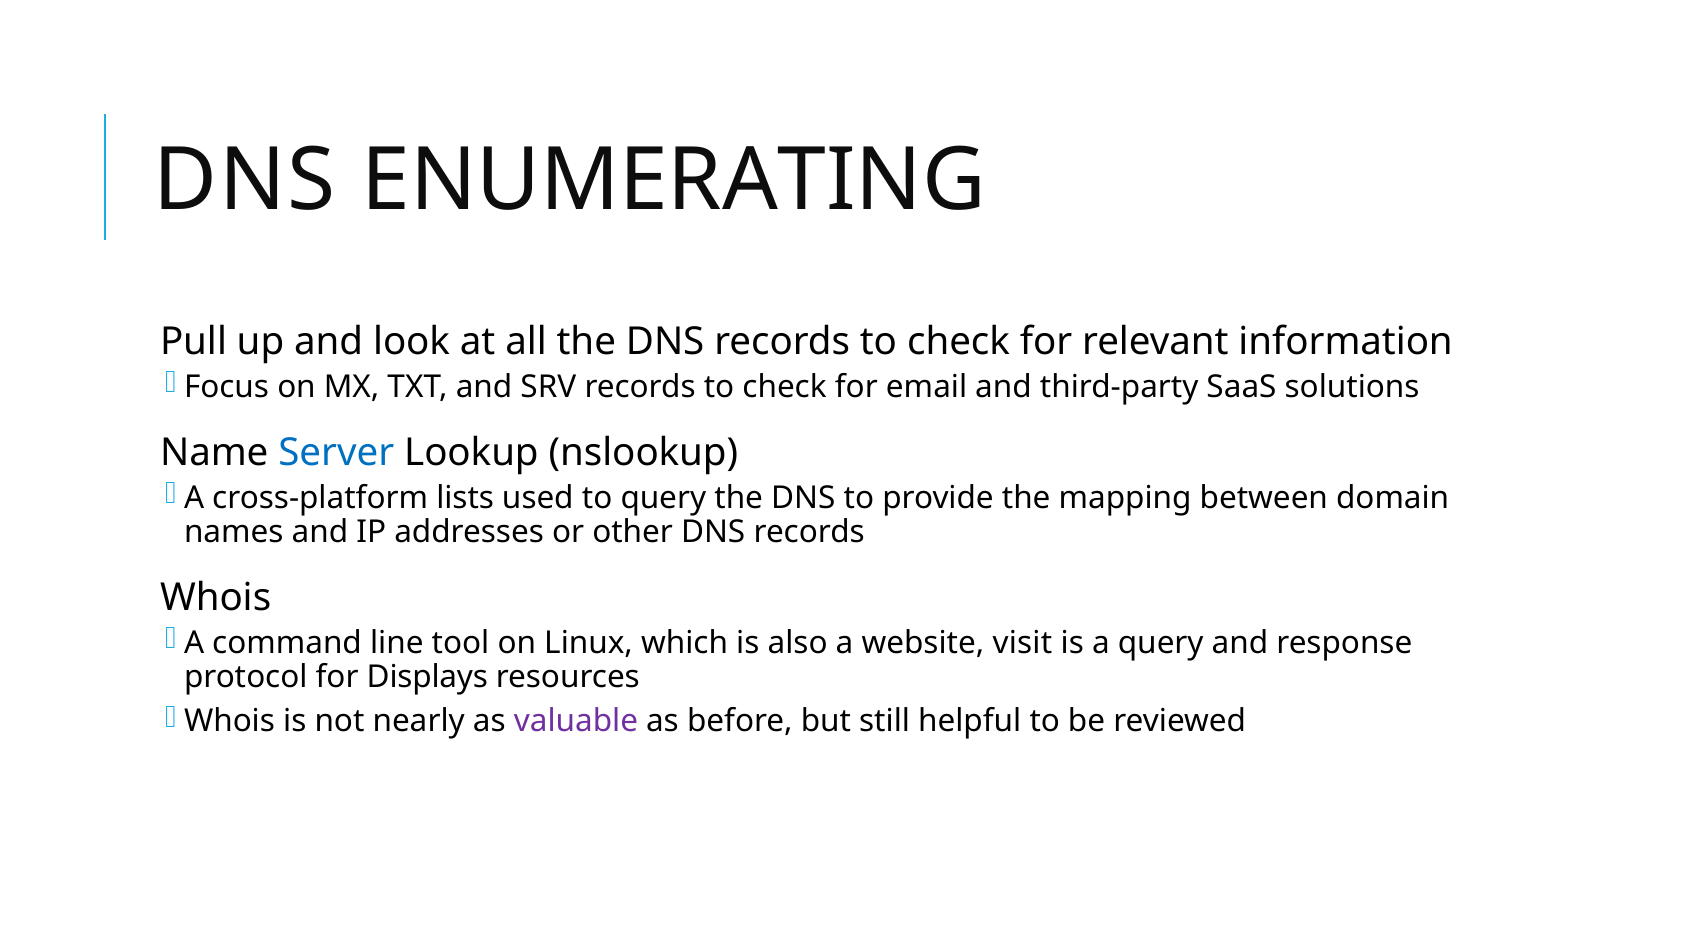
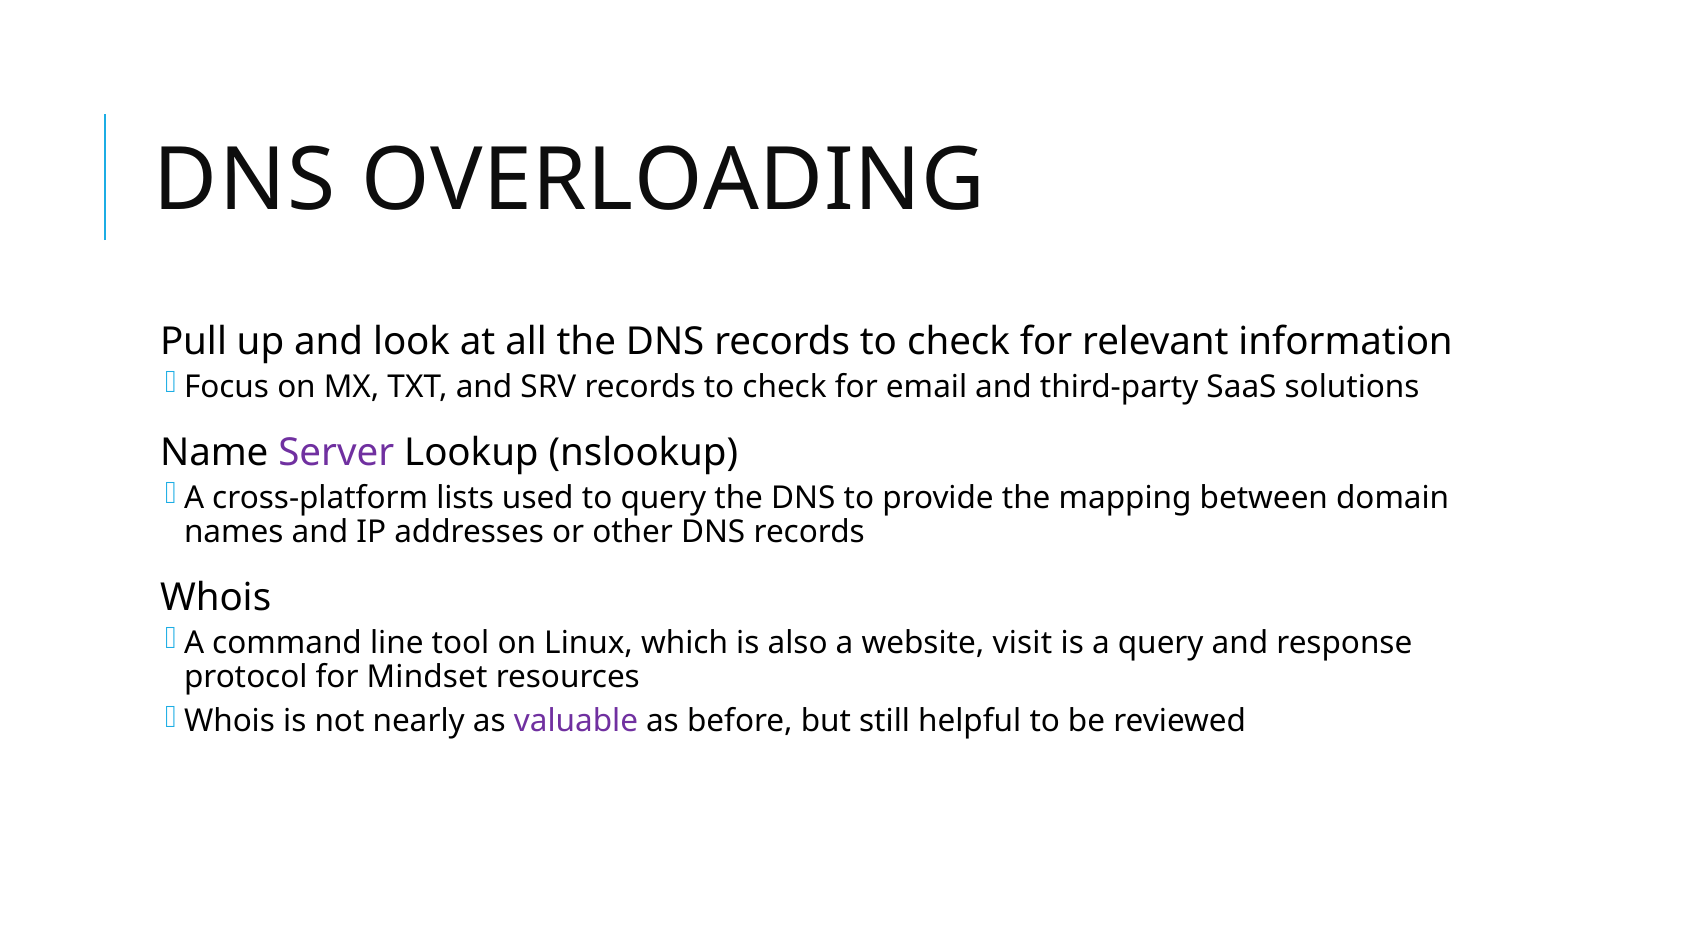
ENUMERATING: ENUMERATING -> OVERLOADING
Server colour: blue -> purple
Displays: Displays -> Mindset
